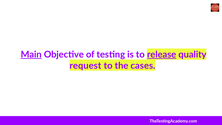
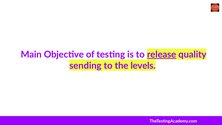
Main underline: present -> none
request: request -> sending
cases: cases -> levels
